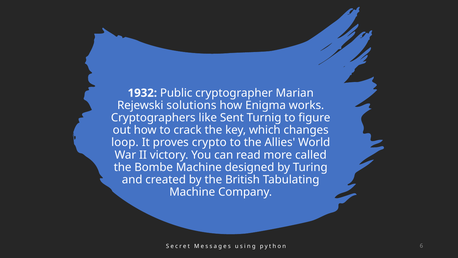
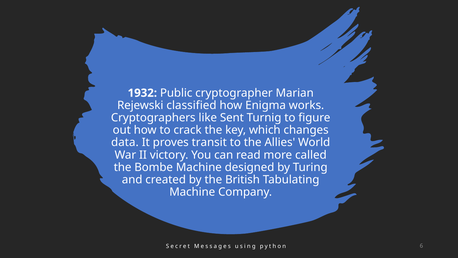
solutions: solutions -> classified
loop: loop -> data
crypto: crypto -> transit
